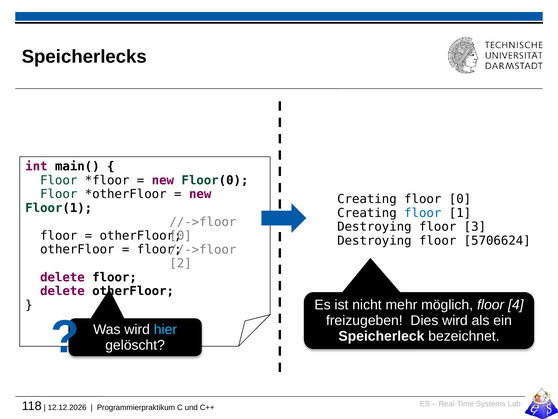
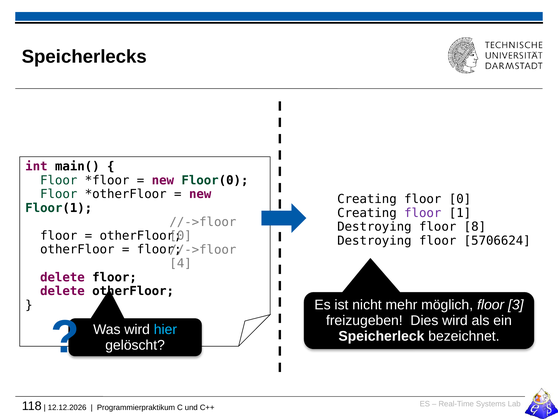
floor at (423, 213) colour: blue -> purple
3: 3 -> 8
2: 2 -> 4
4: 4 -> 3
